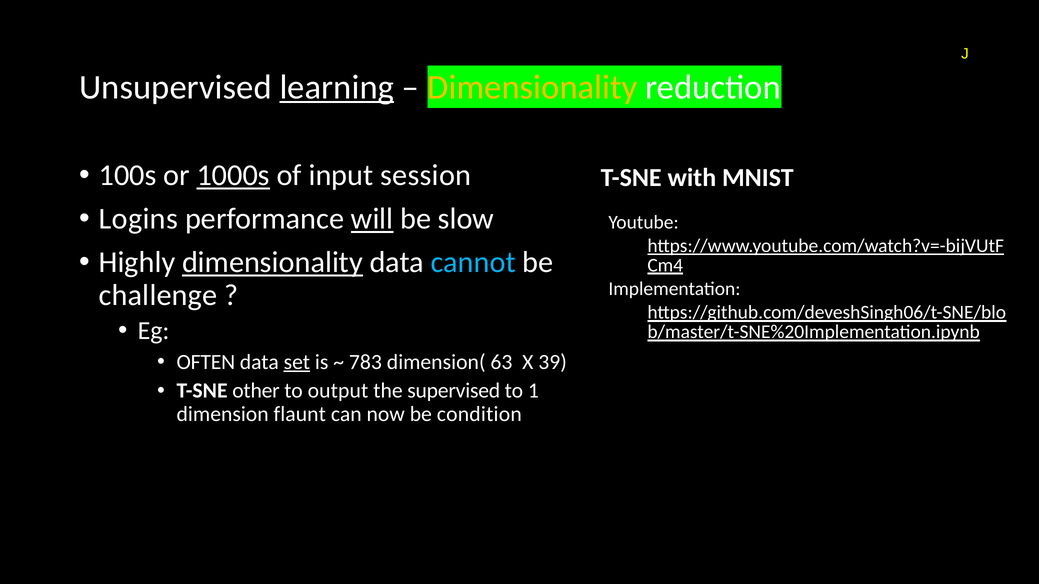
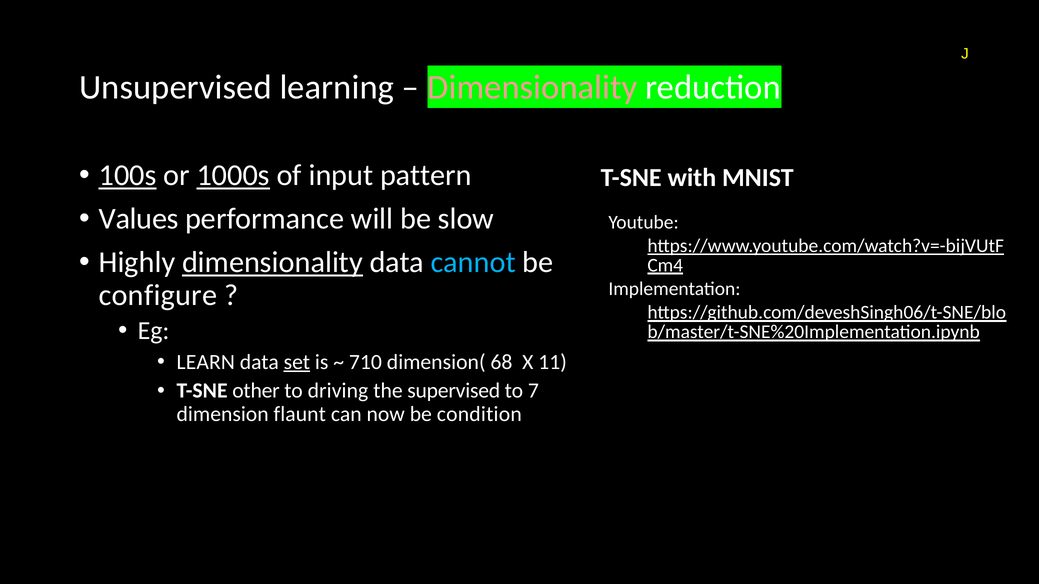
learning underline: present -> none
Dimensionality at (532, 87) colour: yellow -> pink
100s underline: none -> present
session: session -> pattern
Logins: Logins -> Values
will underline: present -> none
challenge: challenge -> configure
OFTEN: OFTEN -> LEARN
783: 783 -> 710
63: 63 -> 68
39: 39 -> 11
output: output -> driving
1: 1 -> 7
